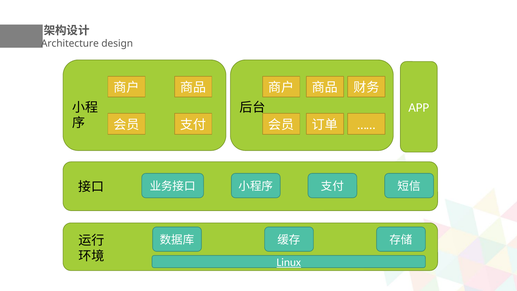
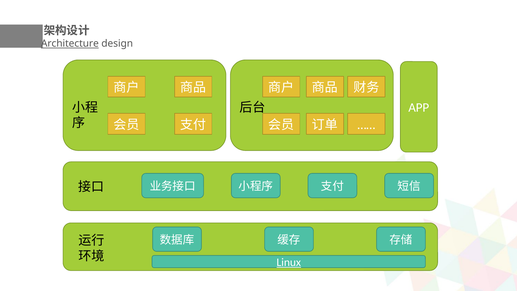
Architecture underline: none -> present
